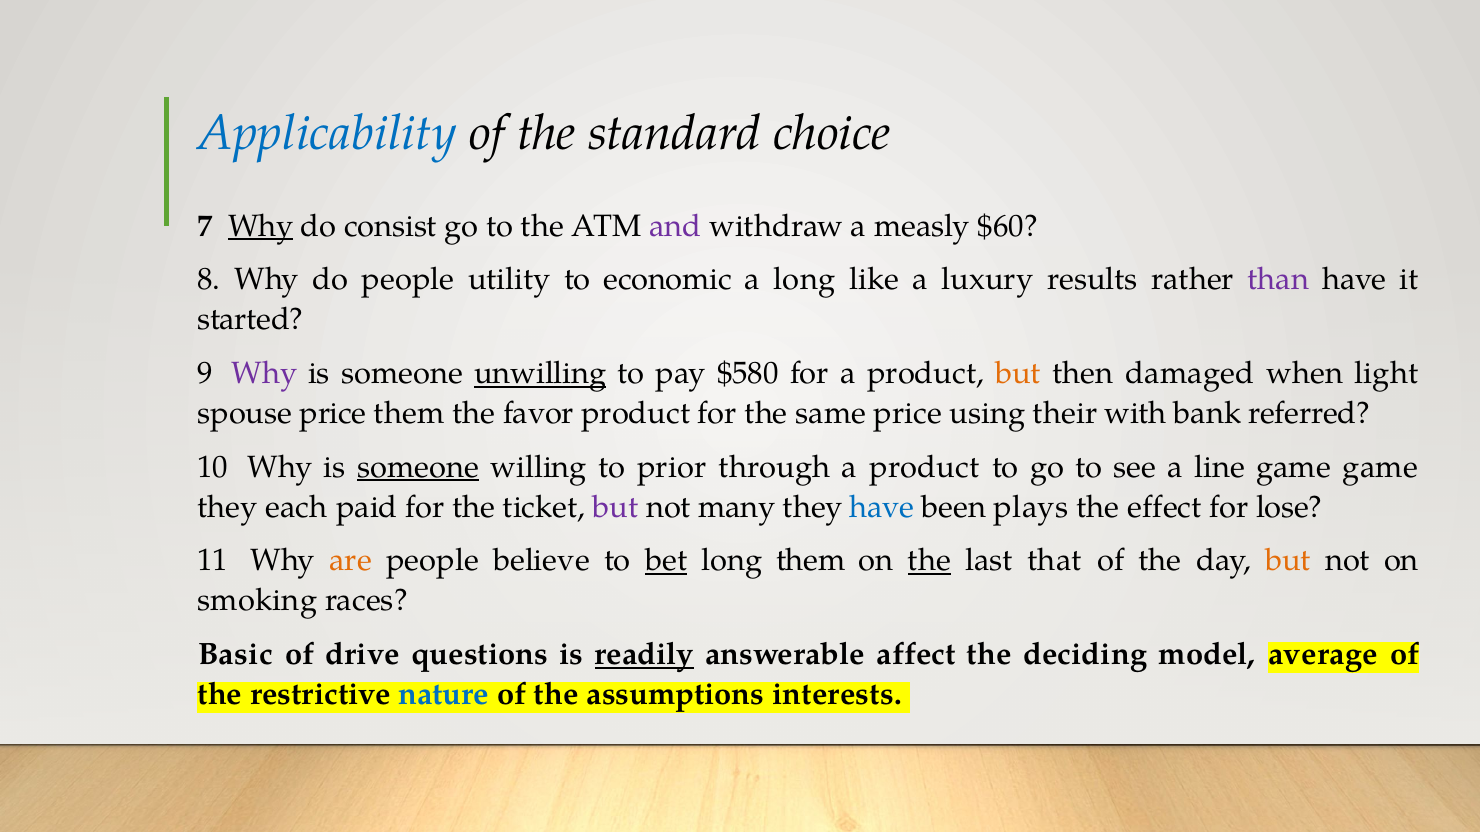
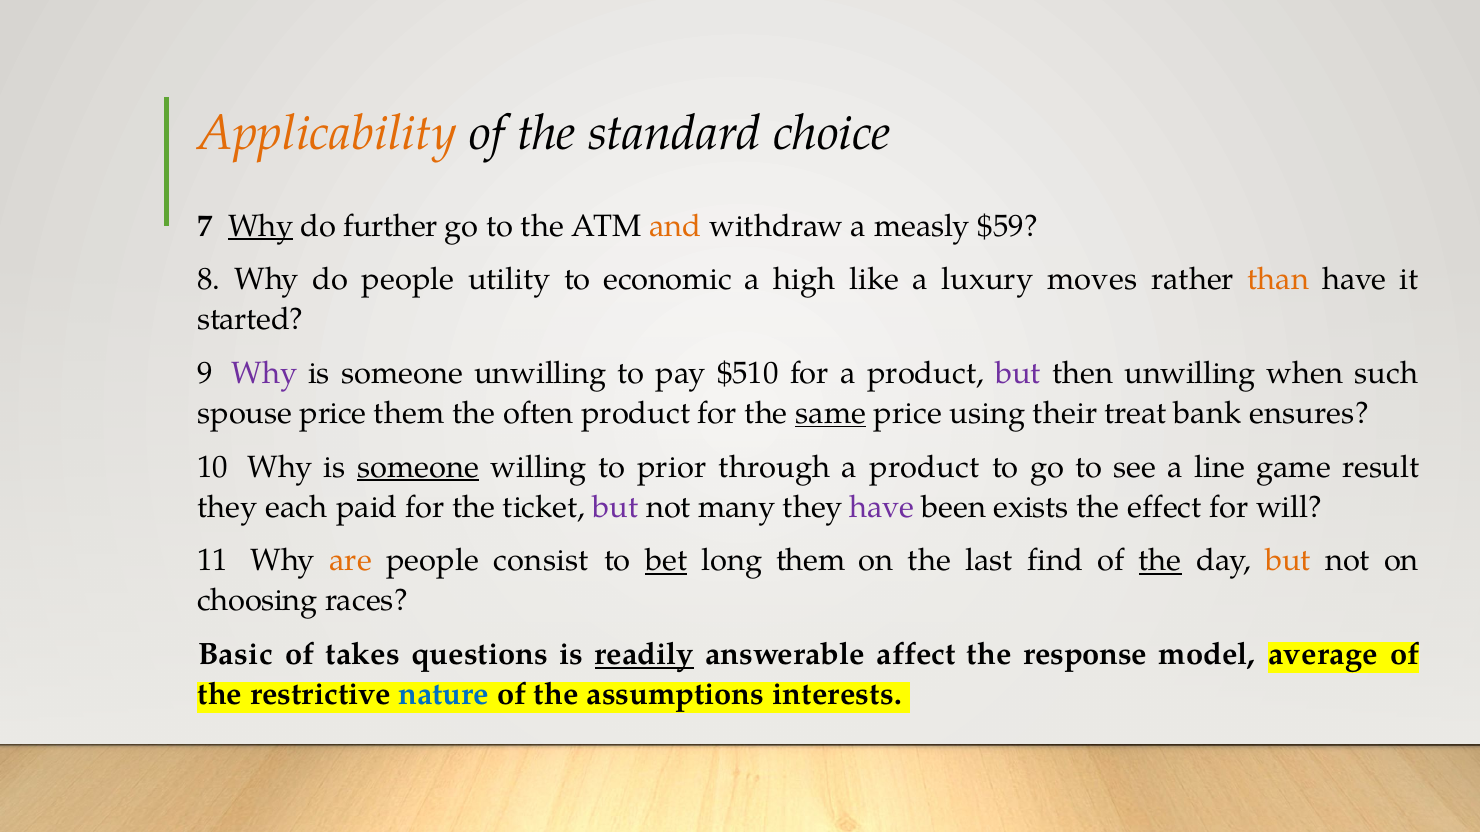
Applicability colour: blue -> orange
consist: consist -> further
and colour: purple -> orange
$60: $60 -> $59
a long: long -> high
results: results -> moves
than colour: purple -> orange
unwilling at (541, 374) underline: present -> none
$580: $580 -> $510
but at (1018, 374) colour: orange -> purple
then damaged: damaged -> unwilling
light: light -> such
favor: favor -> often
same underline: none -> present
with: with -> treat
referred: referred -> ensures
game game: game -> result
have at (882, 507) colour: blue -> purple
plays: plays -> exists
lose: lose -> will
believe: believe -> consist
the at (929, 561) underline: present -> none
that: that -> find
the at (1160, 561) underline: none -> present
smoking: smoking -> choosing
drive: drive -> takes
deciding: deciding -> response
